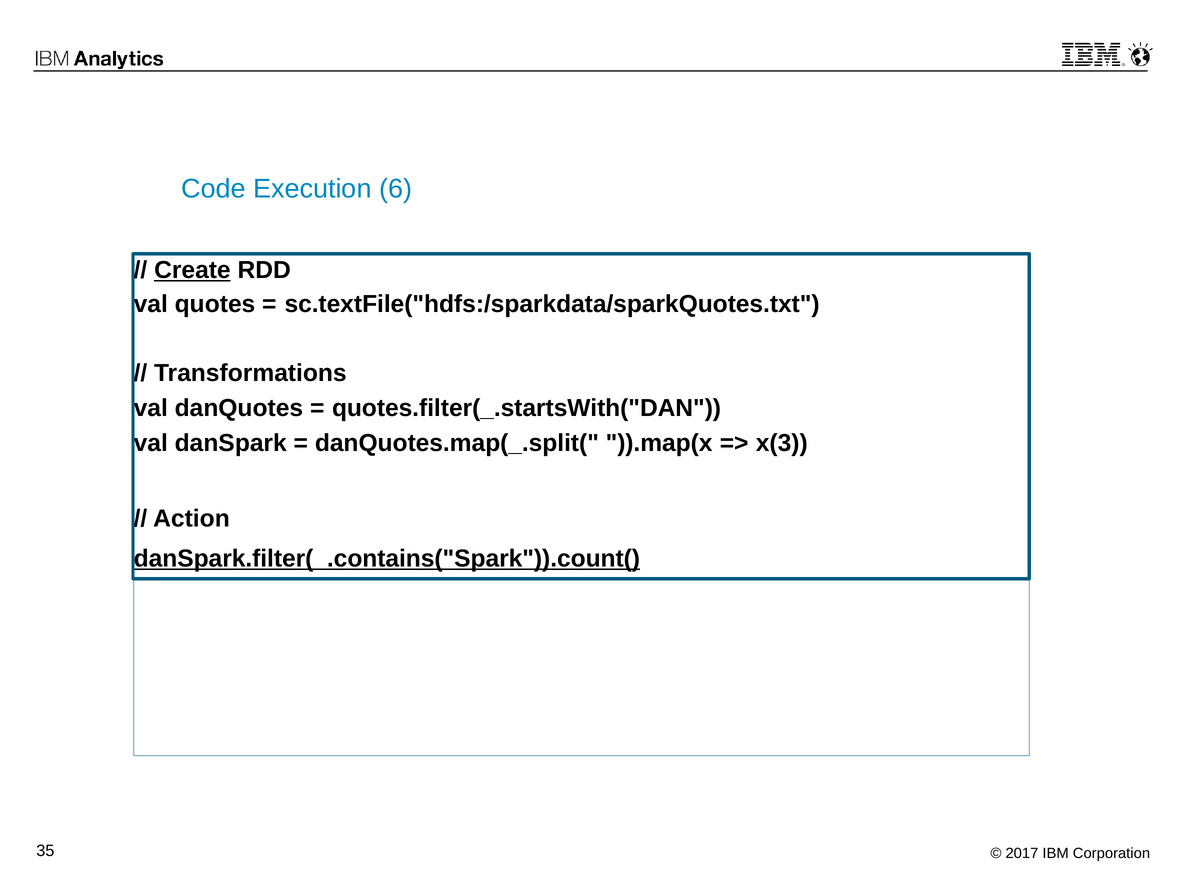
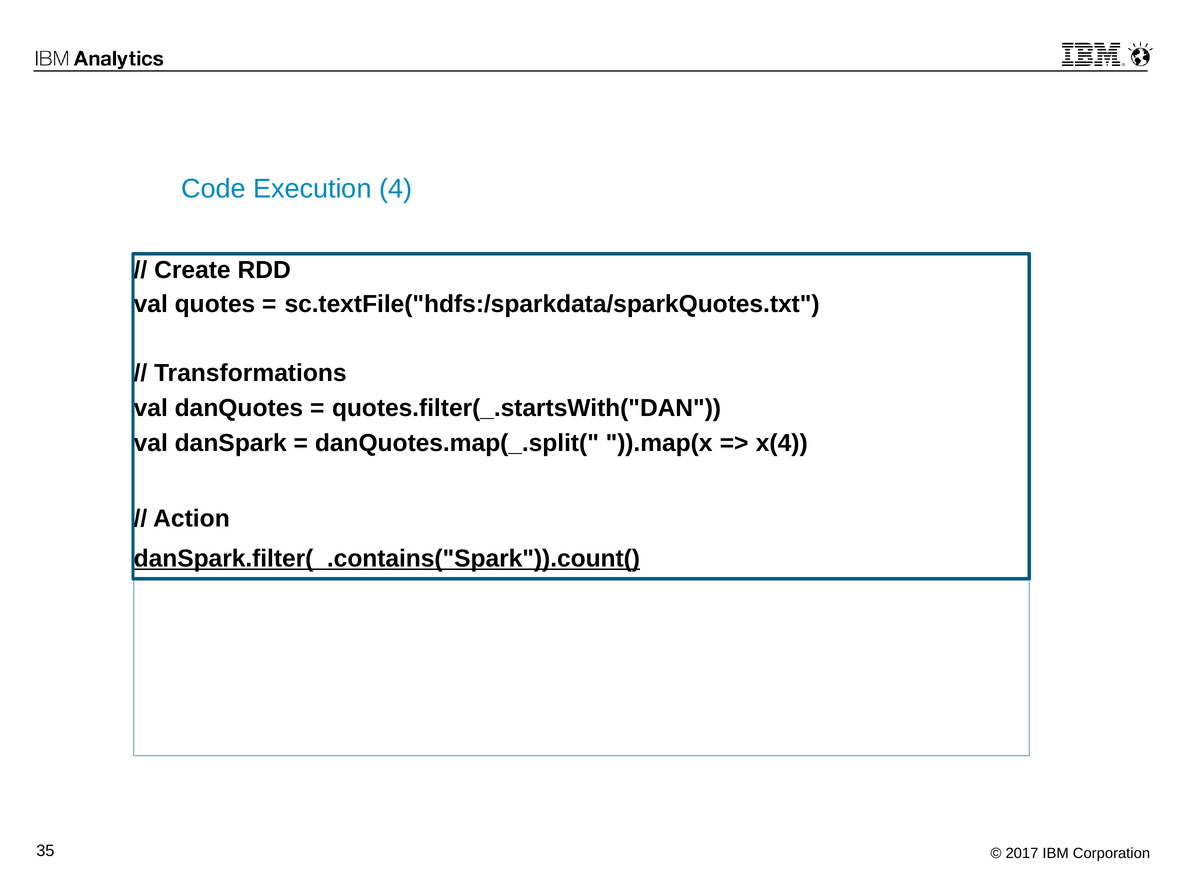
6: 6 -> 4
Create at (192, 270) underline: present -> none
x(3: x(3 -> x(4
